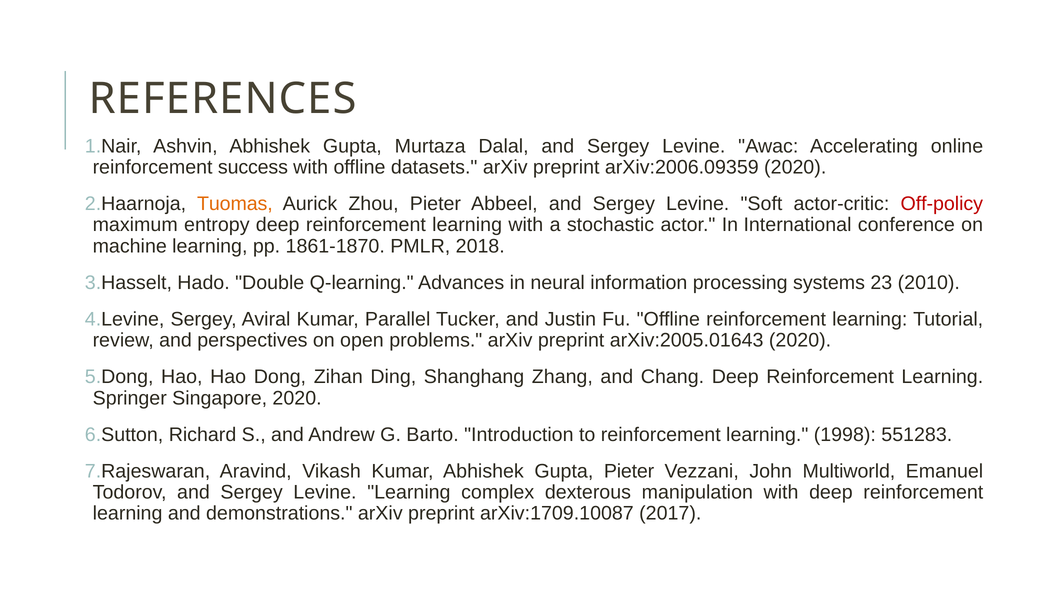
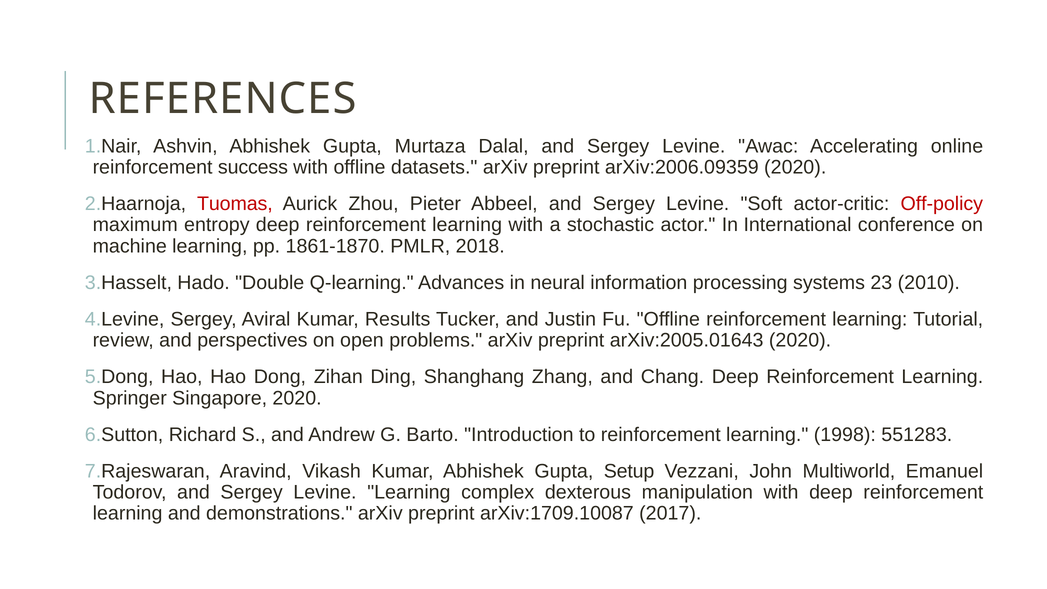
Tuomas colour: orange -> red
Parallel: Parallel -> Results
Gupta Pieter: Pieter -> Setup
